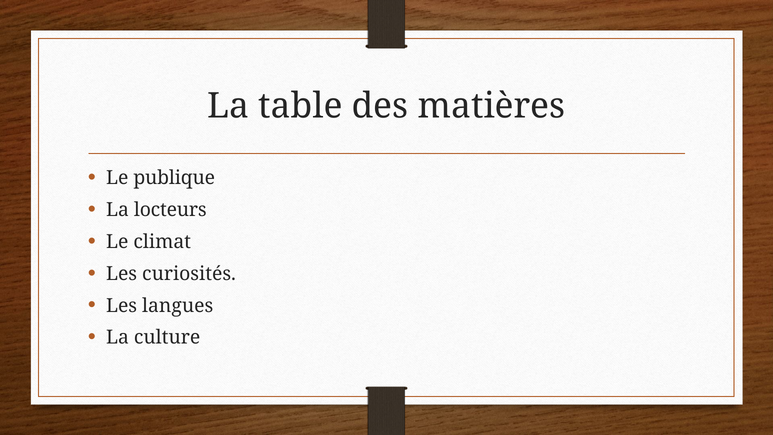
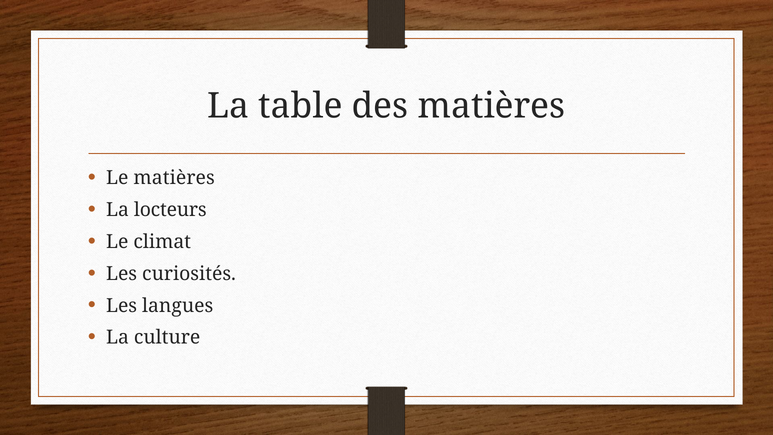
Le publique: publique -> matières
